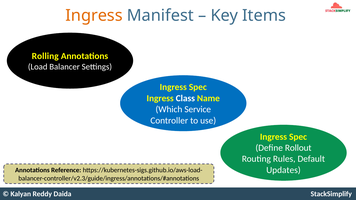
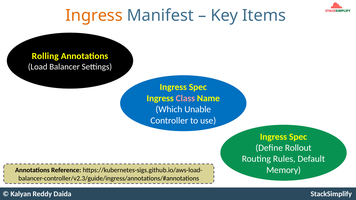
Class colour: white -> pink
Service: Service -> Unable
Updates: Updates -> Memory
